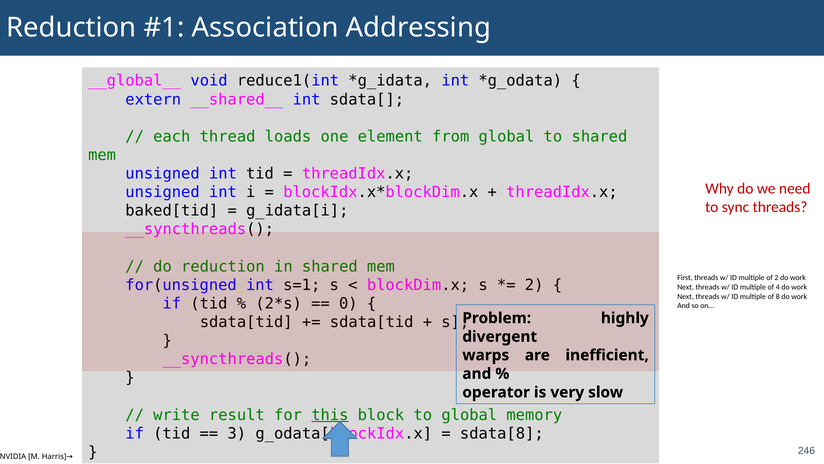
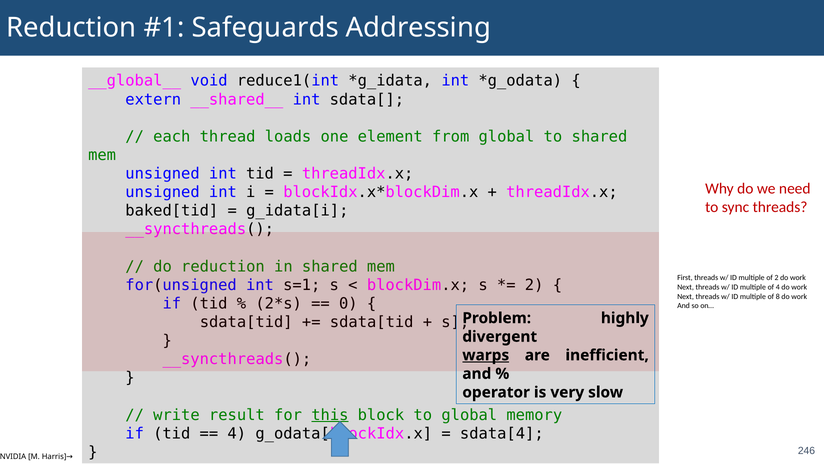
Association: Association -> Safeguards
warps underline: none -> present
3 at (237, 433): 3 -> 4
sdata[8: sdata[8 -> sdata[4
